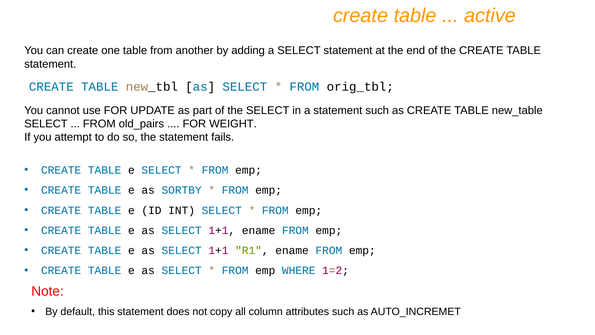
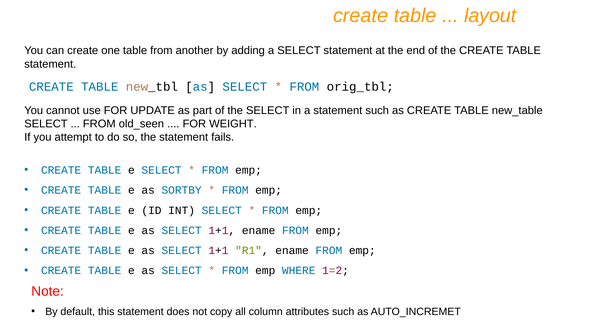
active: active -> layout
old_pairs: old_pairs -> old_seen
